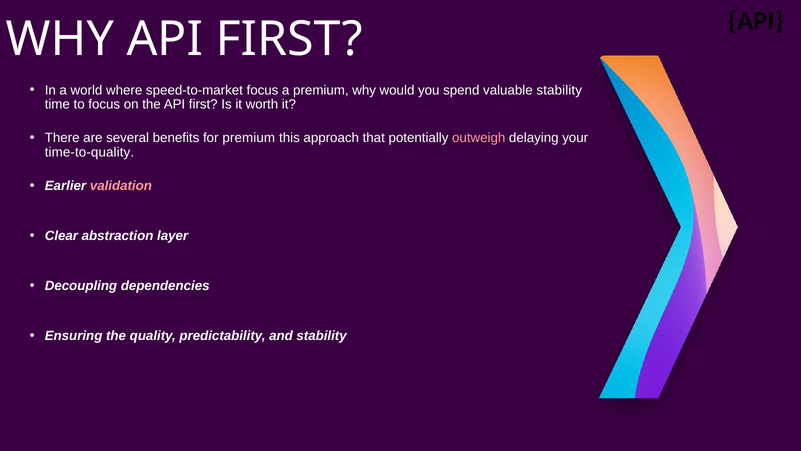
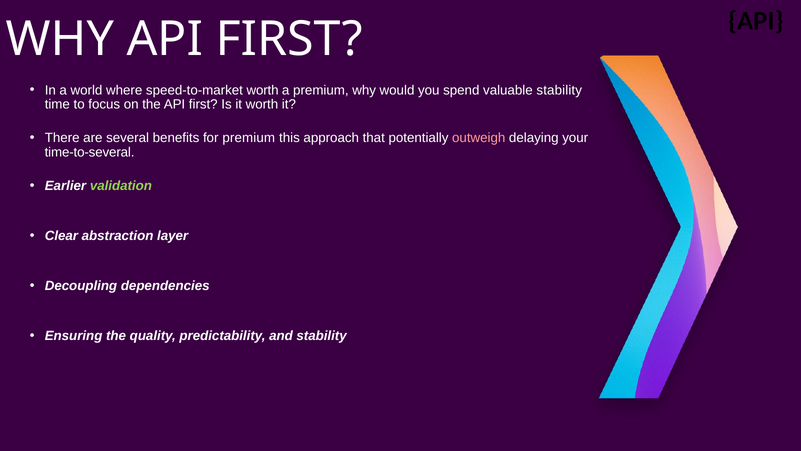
speed-to-market focus: focus -> worth
time-to-quality: time-to-quality -> time-to-several
validation colour: pink -> light green
